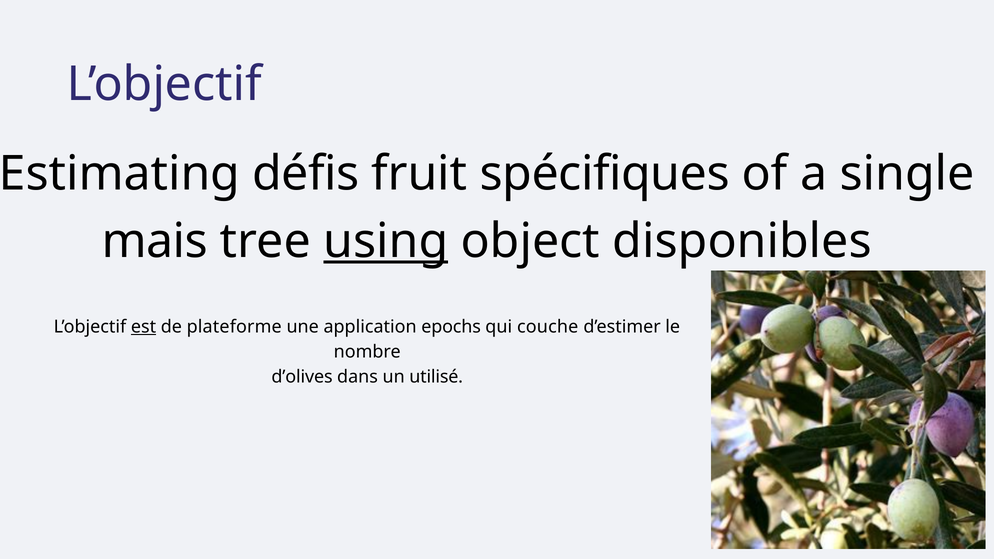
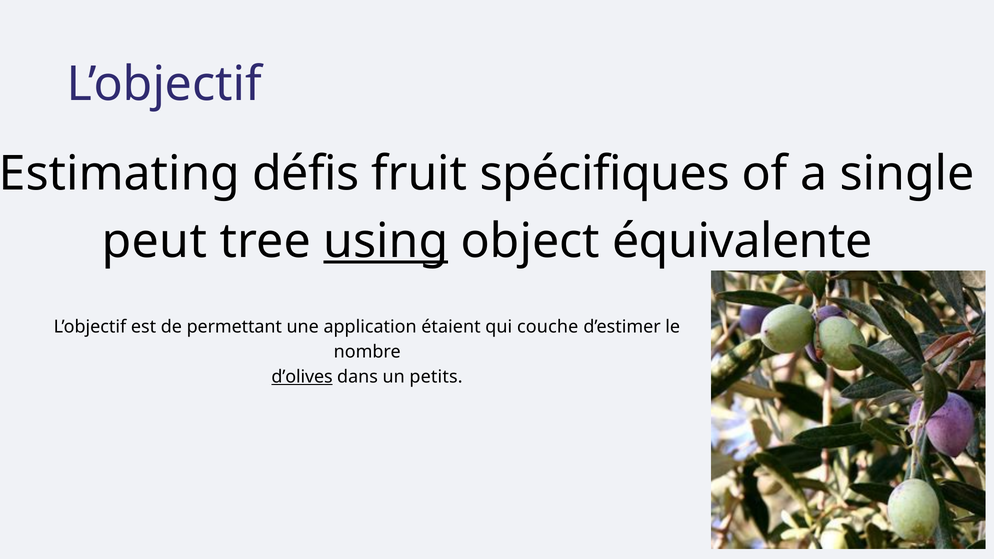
mais: mais -> peut
disponibles: disponibles -> équivalente
est underline: present -> none
plateforme: plateforme -> permettant
epochs: epochs -> étaient
d’olives underline: none -> present
utilisé: utilisé -> petits
